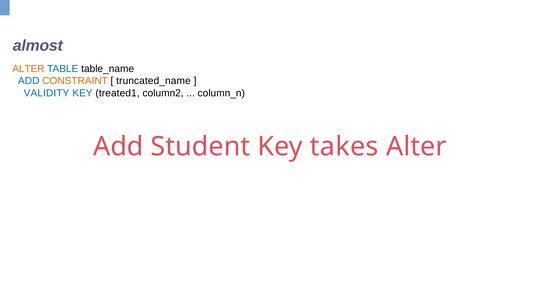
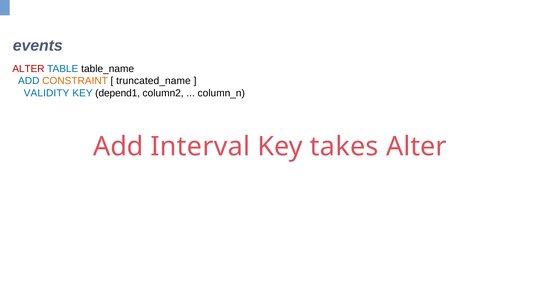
almost: almost -> events
ALTER at (28, 69) colour: orange -> red
treated1: treated1 -> depend1
Student: Student -> Interval
